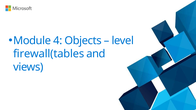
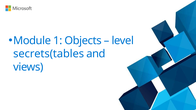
4: 4 -> 1
firewall(tables: firewall(tables -> secrets(tables
